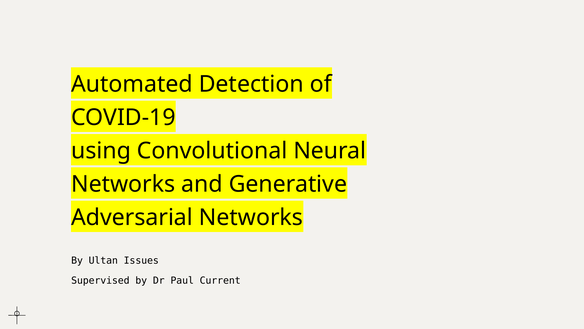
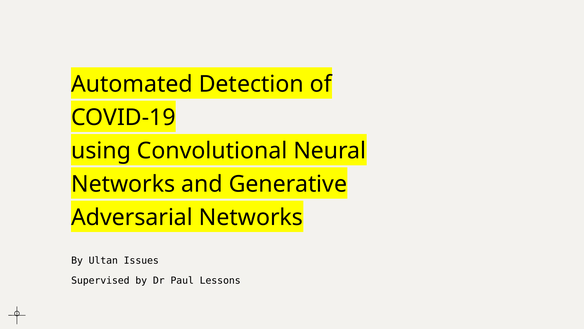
Current: Current -> Lessons
